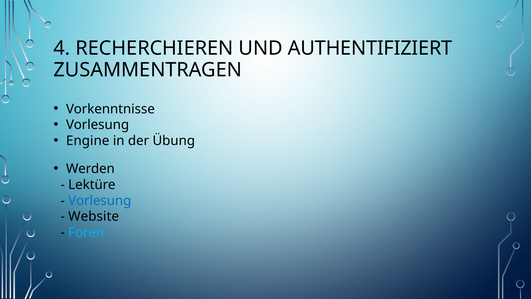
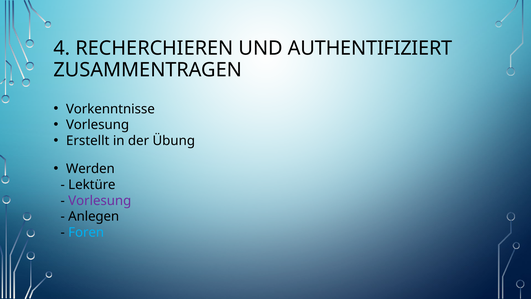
Engine: Engine -> Erstellt
Vorlesung at (100, 200) colour: blue -> purple
Website: Website -> Anlegen
